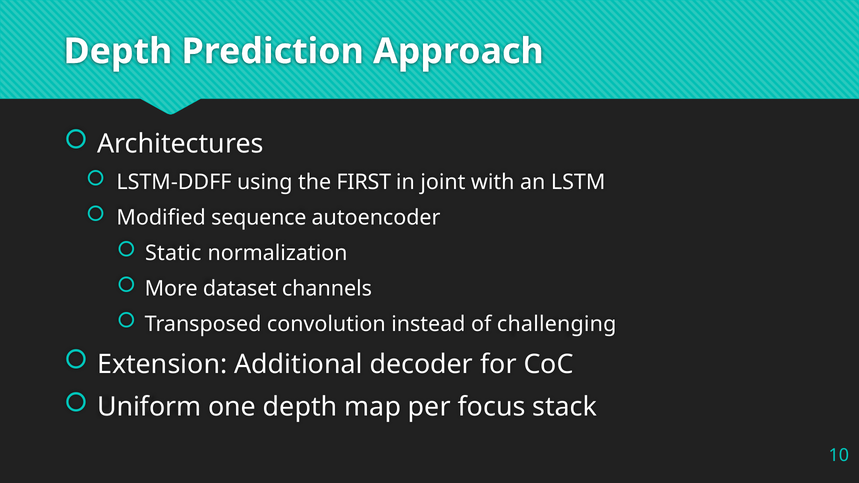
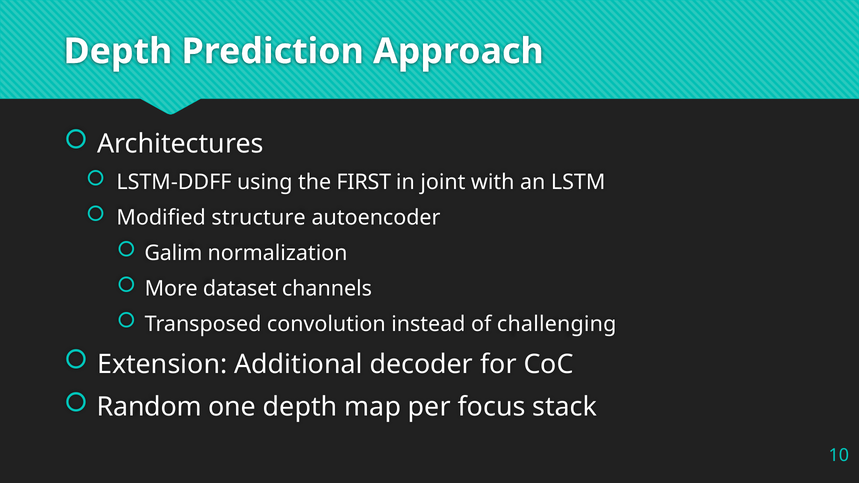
sequence: sequence -> structure
Static: Static -> Galim
Uniform: Uniform -> Random
